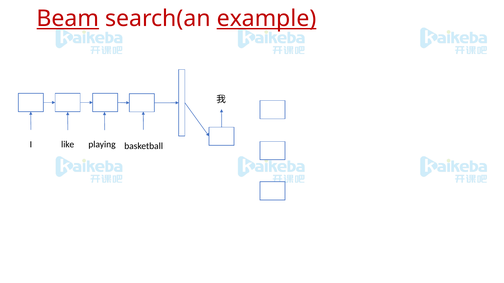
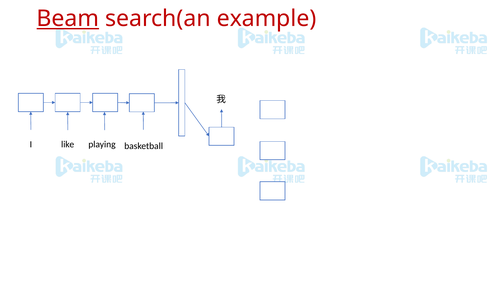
example underline: present -> none
